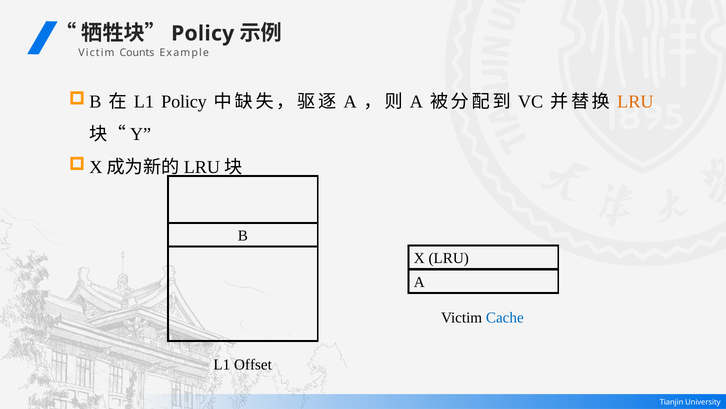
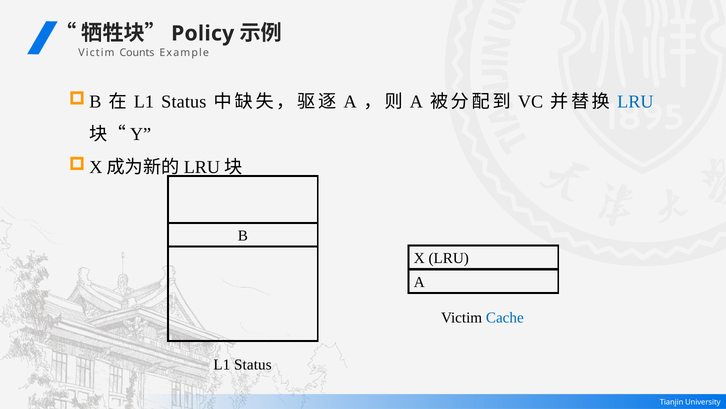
Policy at (184, 102): Policy -> Status
LRU at (635, 102) colour: orange -> blue
Offset at (253, 364): Offset -> Status
